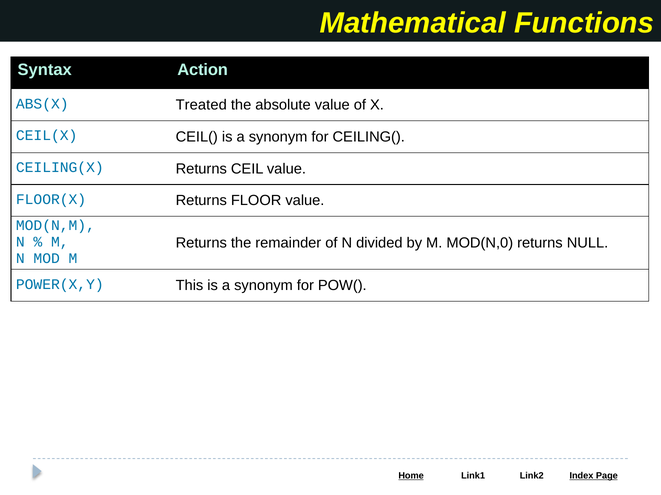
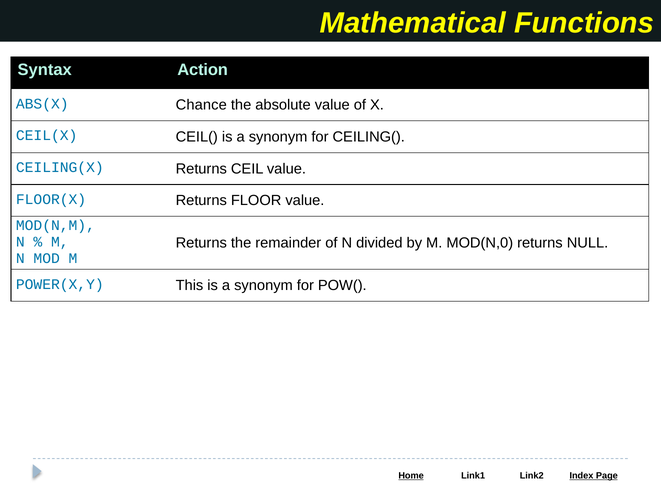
Treated: Treated -> Chance
